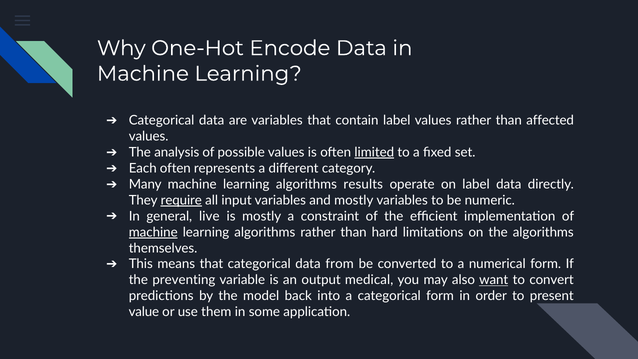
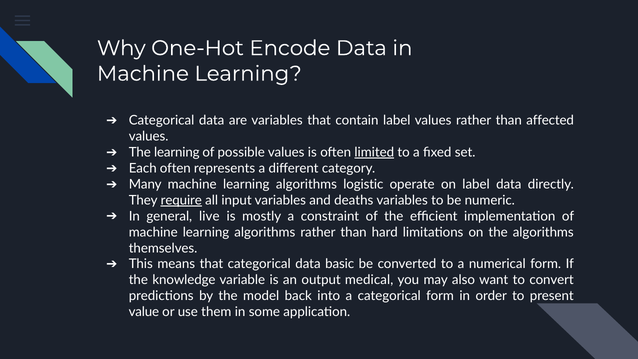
The analysis: analysis -> learning
results: results -> logistic
and mostly: mostly -> deaths
machine at (153, 232) underline: present -> none
from: from -> basic
preventing: preventing -> knowledge
want underline: present -> none
